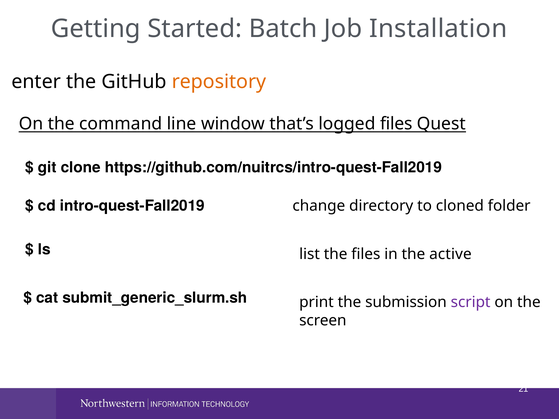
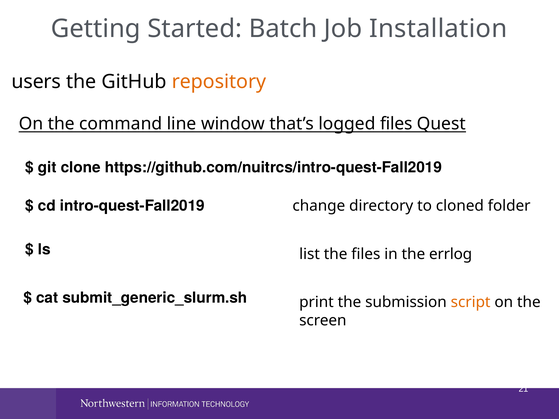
enter: enter -> users
active: active -> errlog
script colour: purple -> orange
